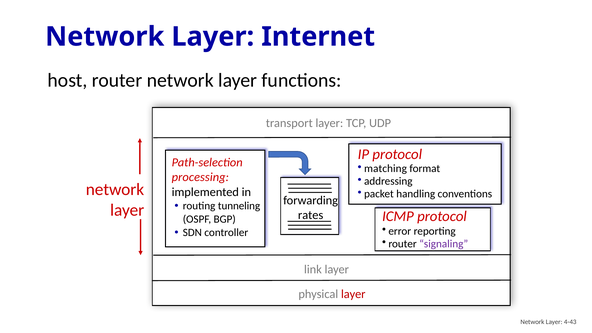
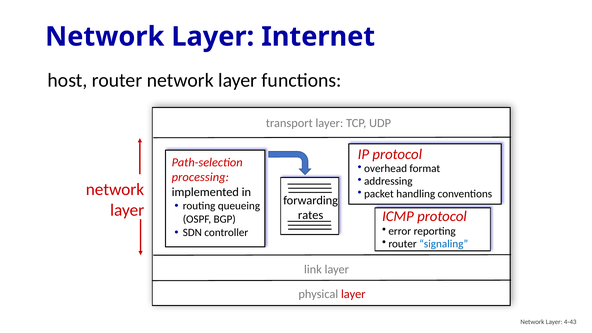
matching: matching -> overhead
tunneling: tunneling -> queueing
signaling colour: purple -> blue
